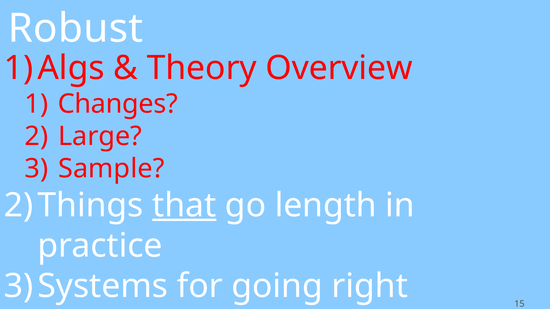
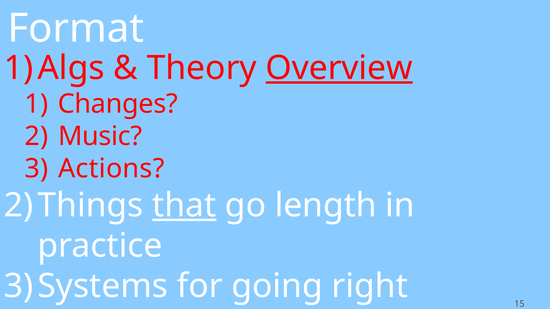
Robust: Robust -> Format
Overview underline: none -> present
Large: Large -> Music
Sample: Sample -> Actions
